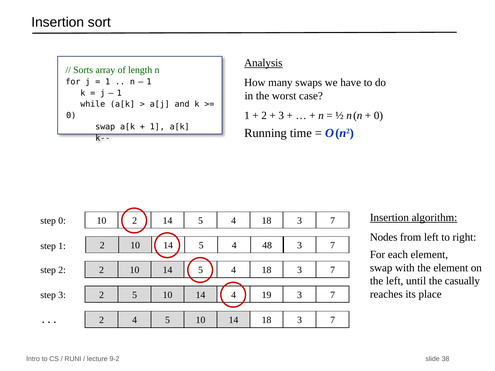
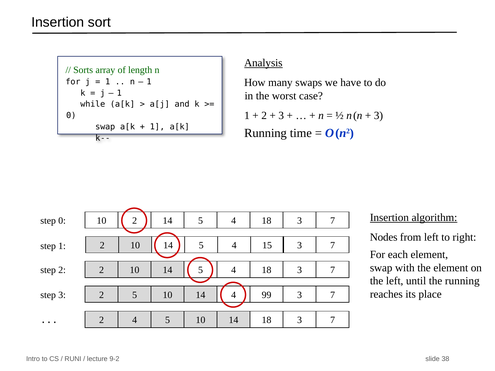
0 at (378, 116): 0 -> 3
48: 48 -> 15
the casually: casually -> running
19: 19 -> 99
